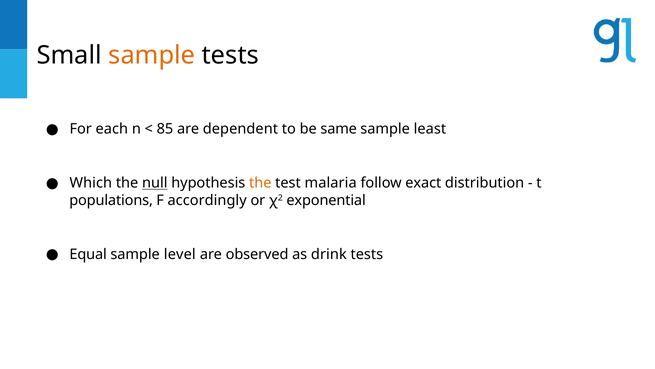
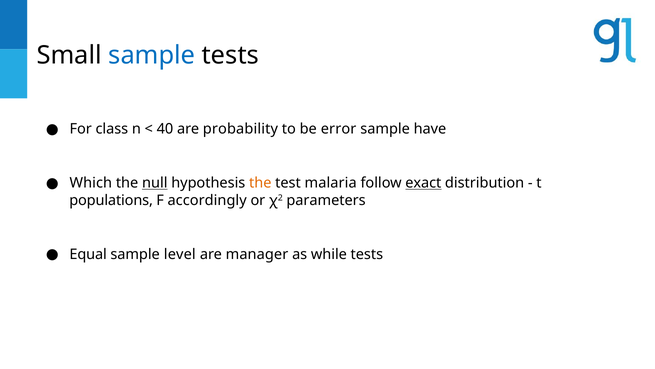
sample at (152, 55) colour: orange -> blue
each: each -> class
85: 85 -> 40
dependent: dependent -> probability
same: same -> error
least: least -> have
exact underline: none -> present
exponential: exponential -> parameters
observed: observed -> manager
drink: drink -> while
